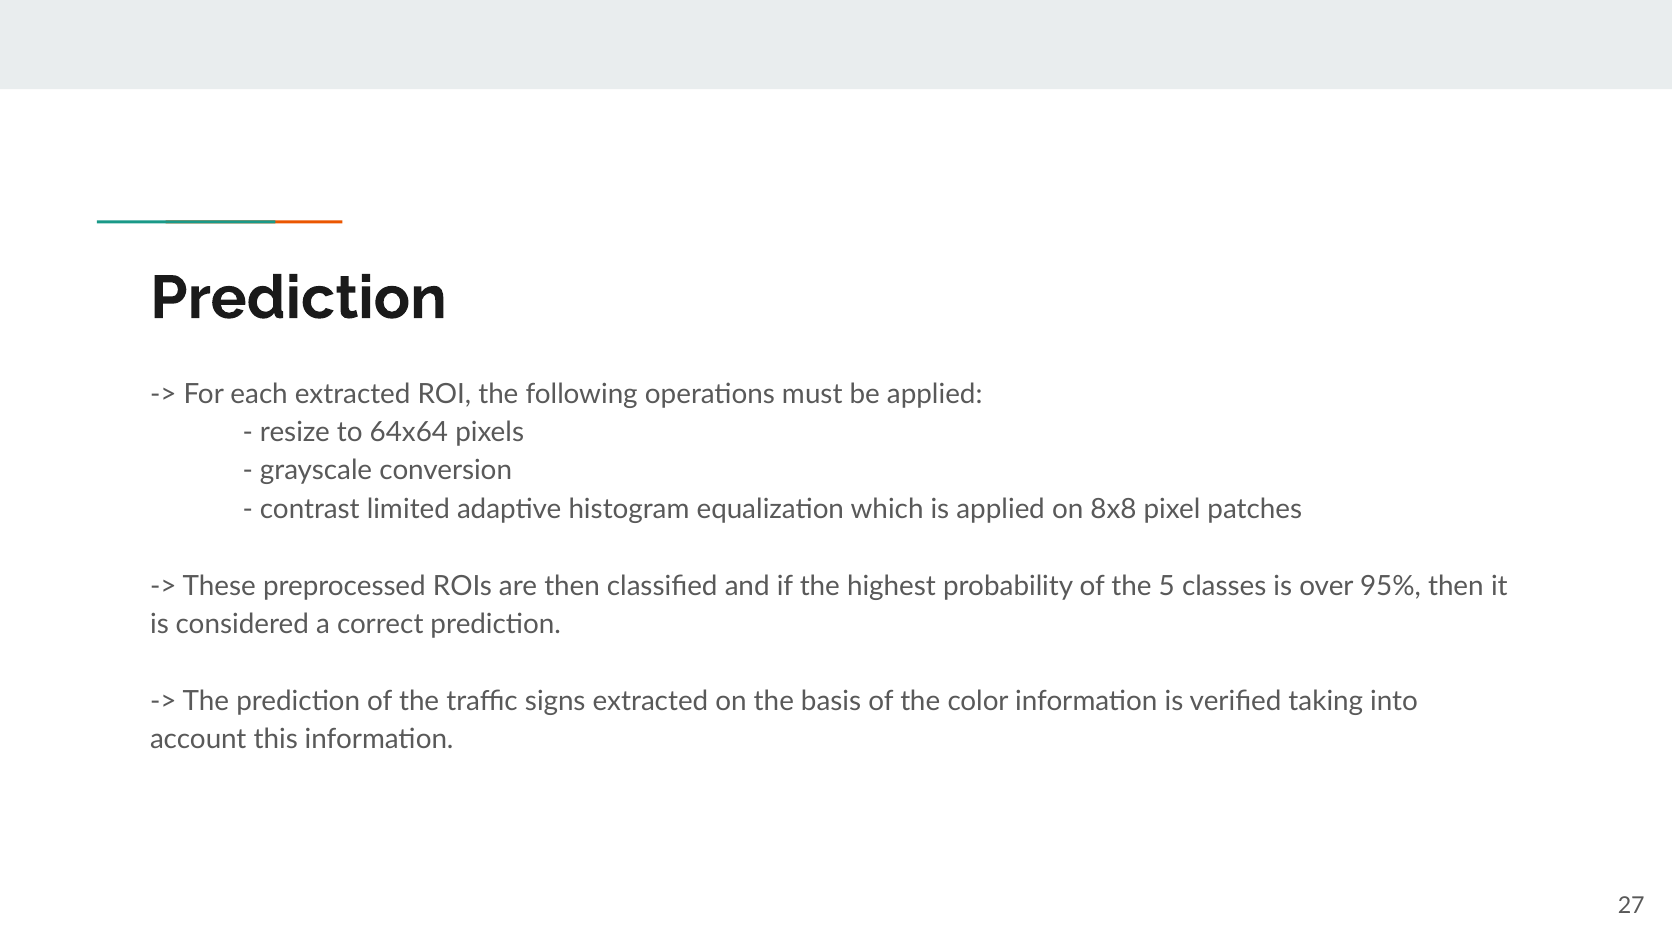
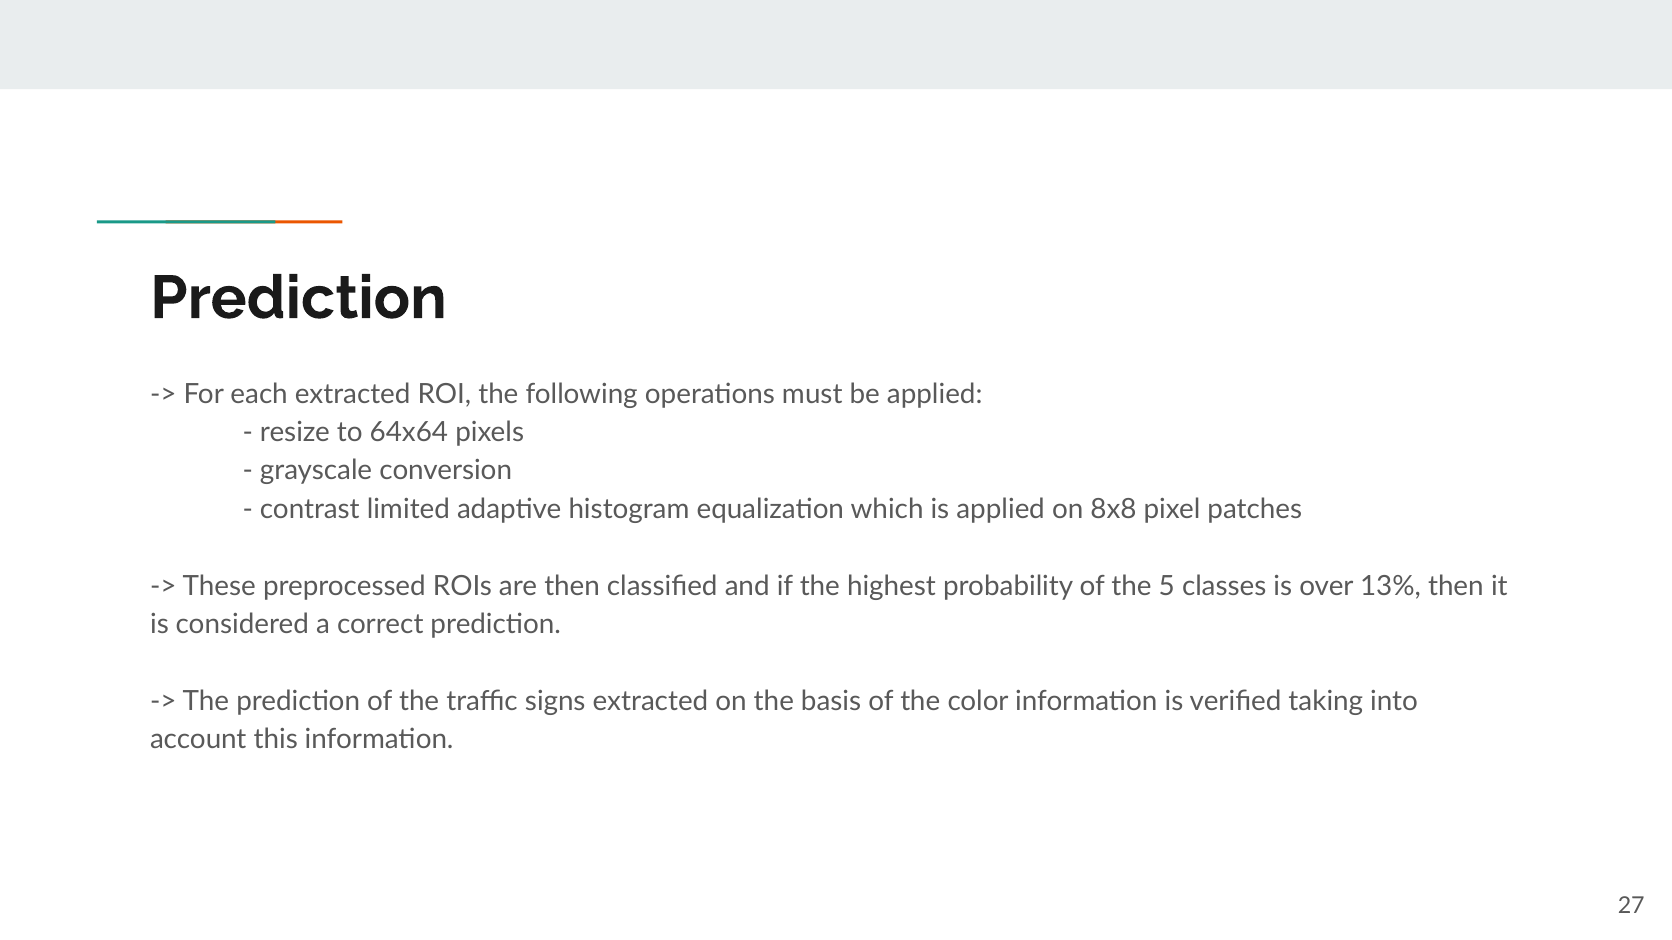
95%: 95% -> 13%
